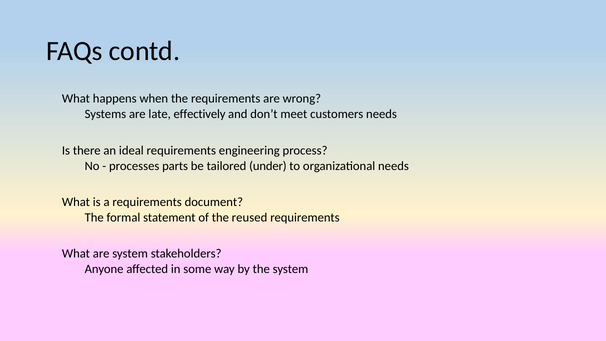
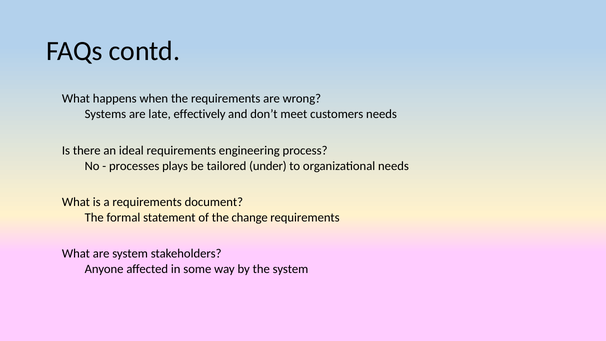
parts: parts -> plays
reused: reused -> change
